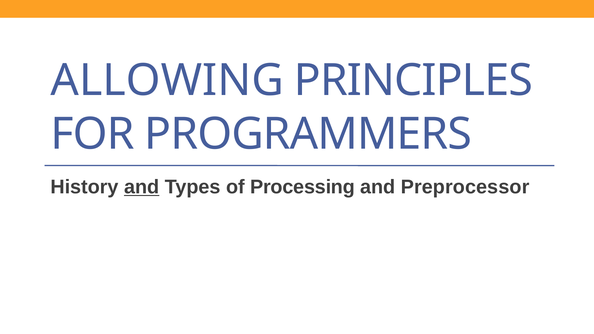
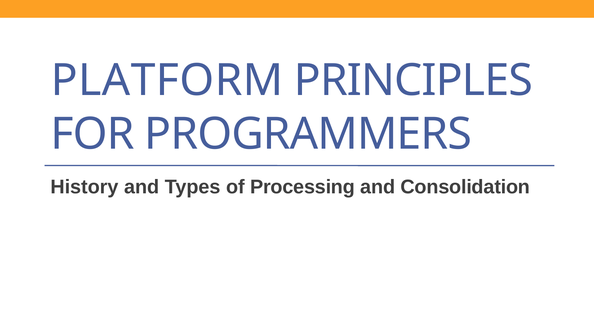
ALLOWING: ALLOWING -> PLATFORM
and at (142, 187) underline: present -> none
Preprocessor: Preprocessor -> Consolidation
